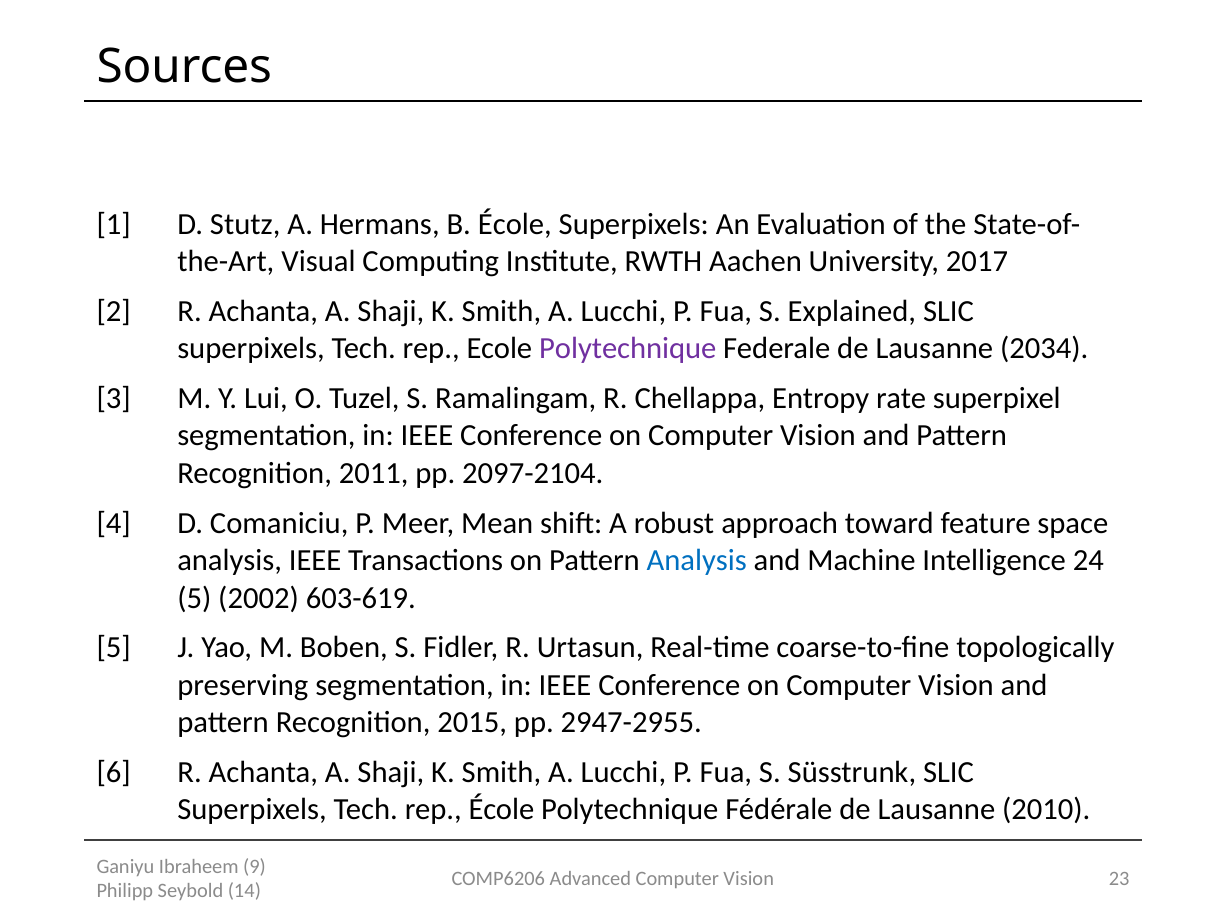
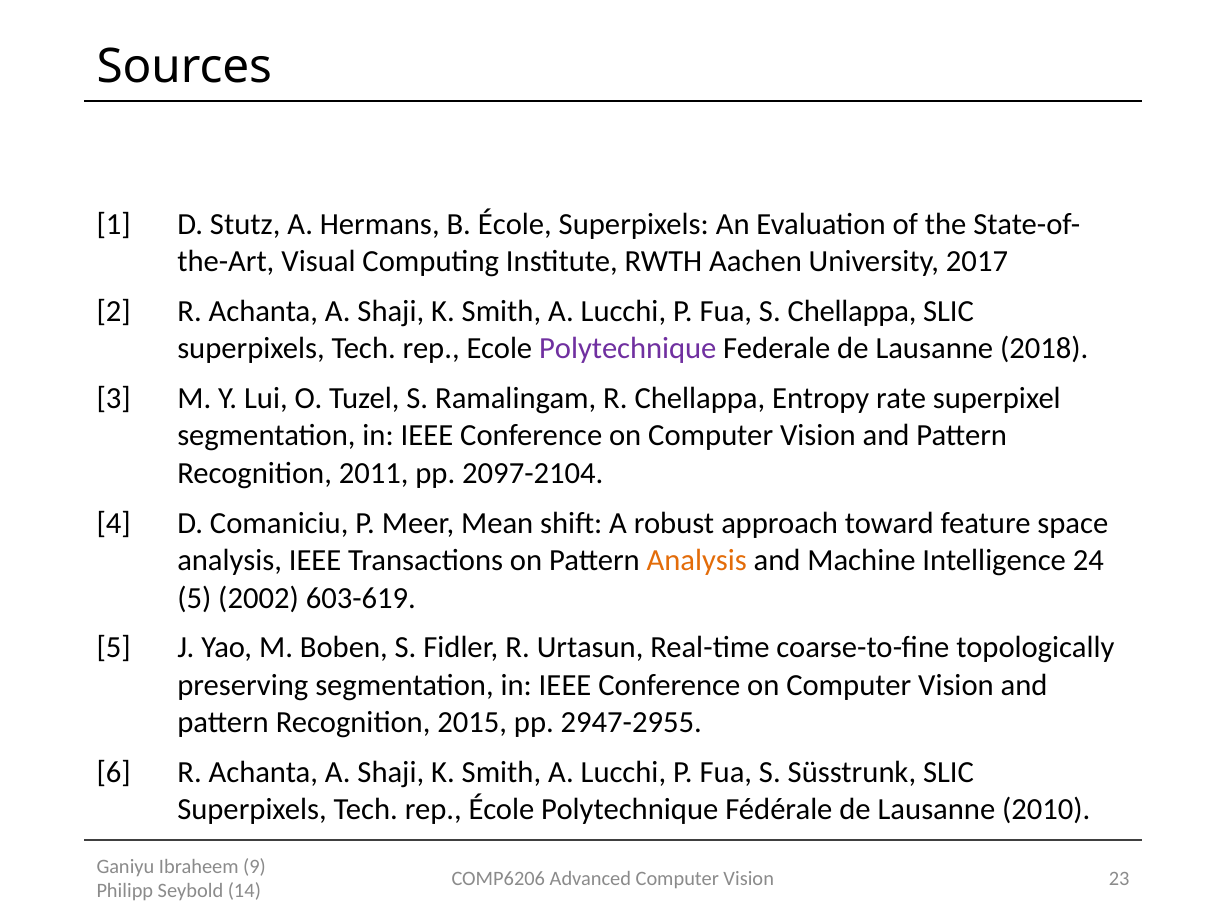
S Explained: Explained -> Chellappa
2034: 2034 -> 2018
Analysis at (697, 560) colour: blue -> orange
